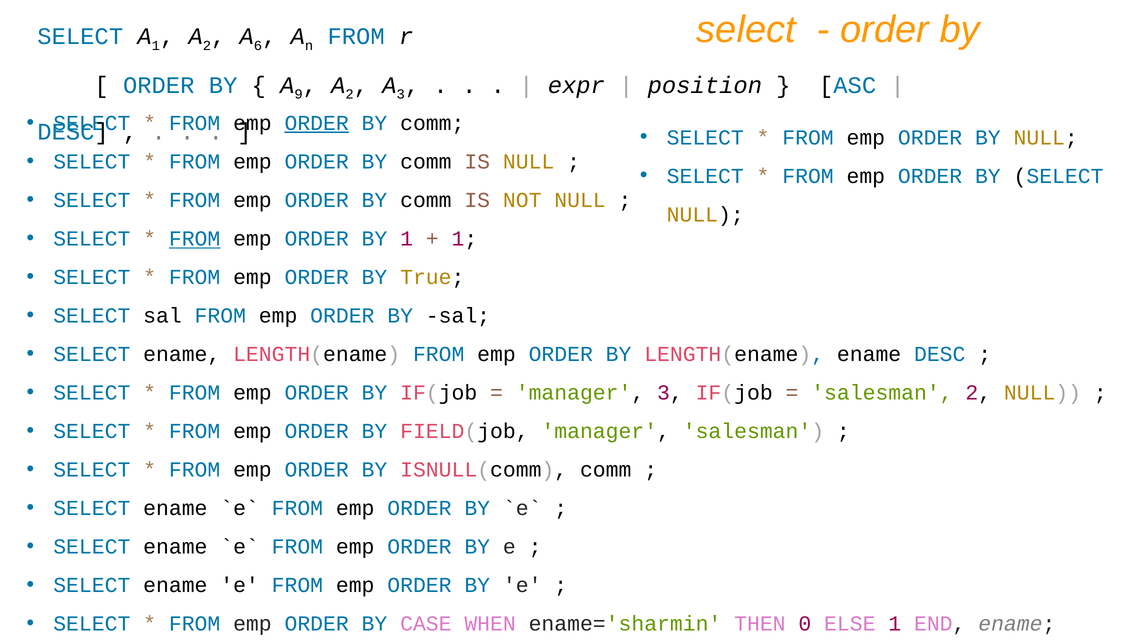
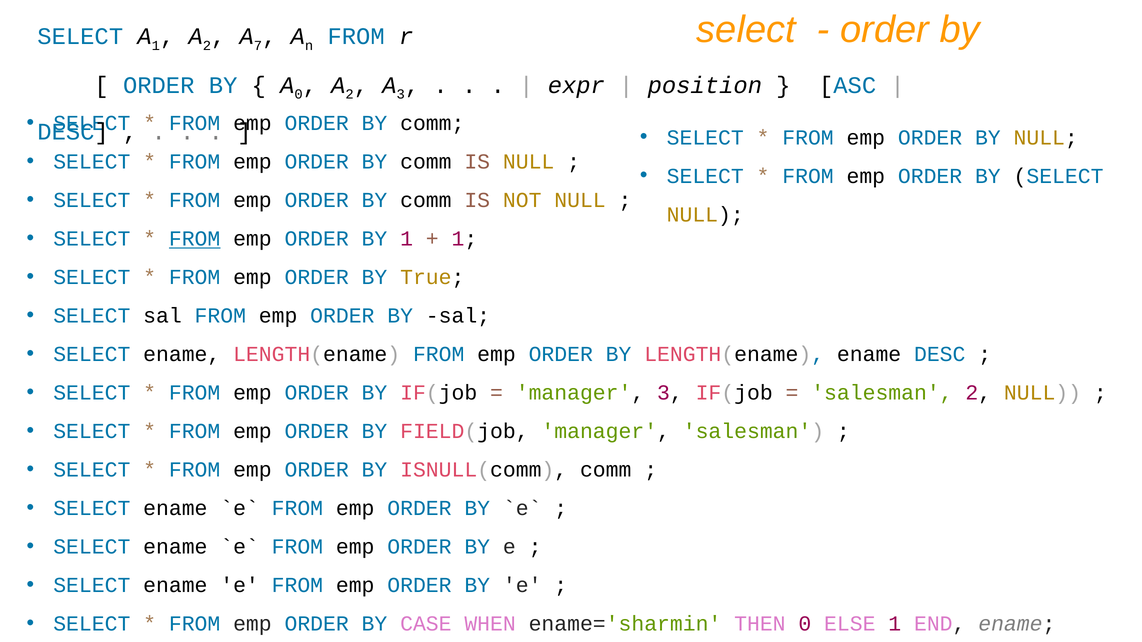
6: 6 -> 7
9 at (299, 94): 9 -> 0
ORDER at (317, 123) underline: present -> none
